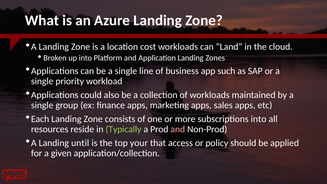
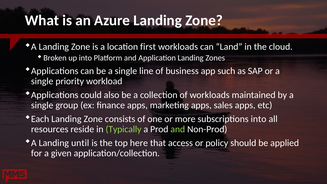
cost: cost -> first
and at (178, 129) colour: pink -> light green
your: your -> here
